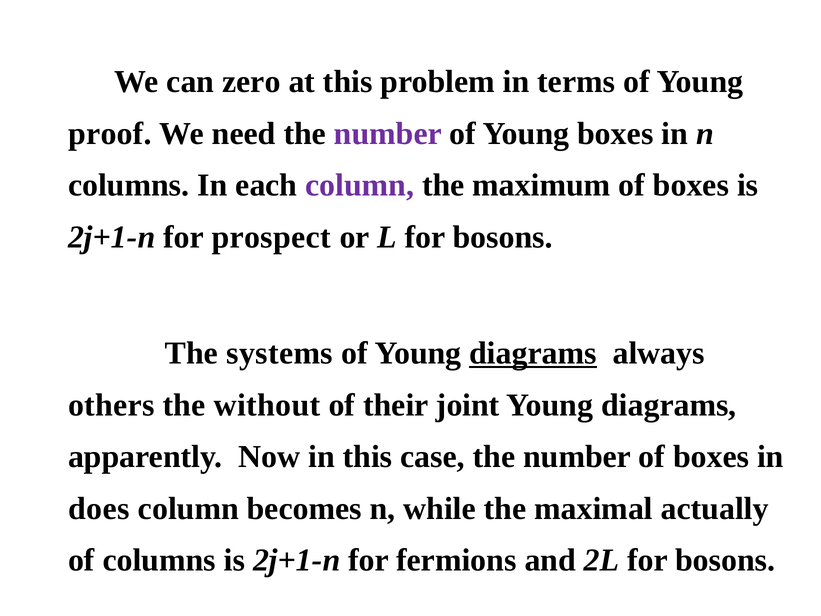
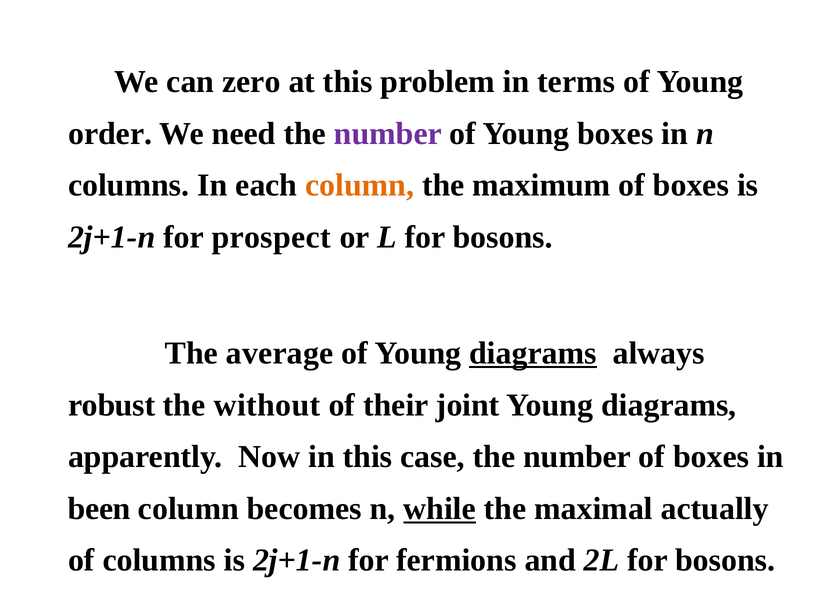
proof: proof -> order
column at (360, 185) colour: purple -> orange
systems: systems -> average
others: others -> robust
does: does -> been
while underline: none -> present
